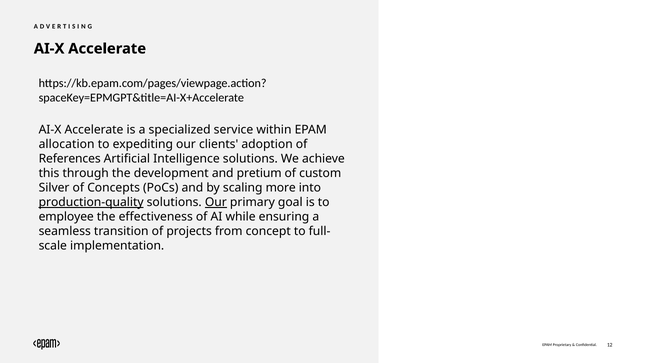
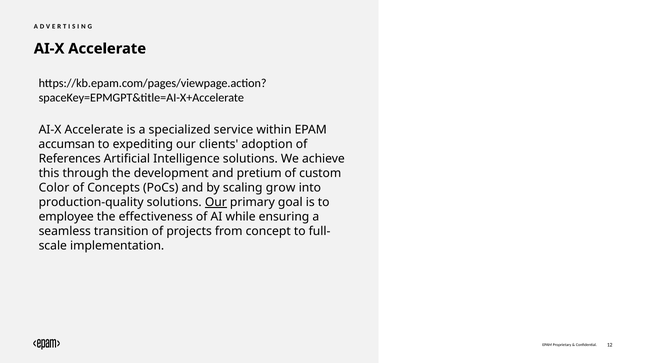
allocation: allocation -> accumsan
Silver: Silver -> Color
more: more -> grow
production-quality underline: present -> none
